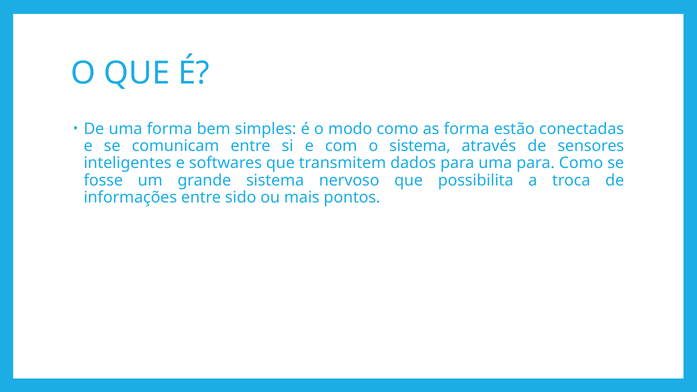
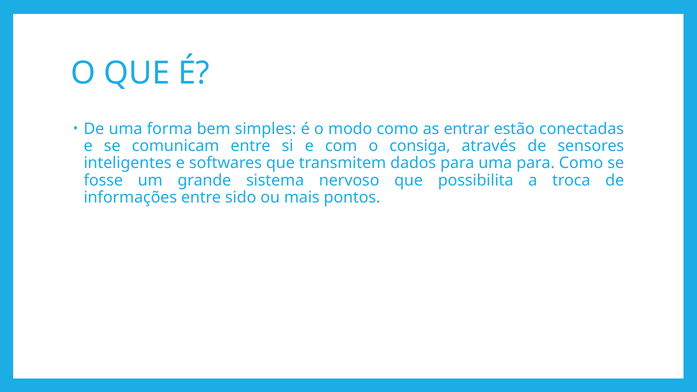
as forma: forma -> entrar
o sistema: sistema -> consiga
